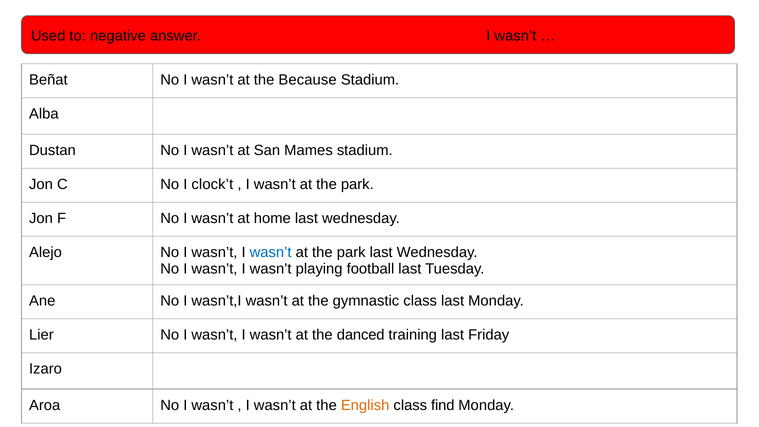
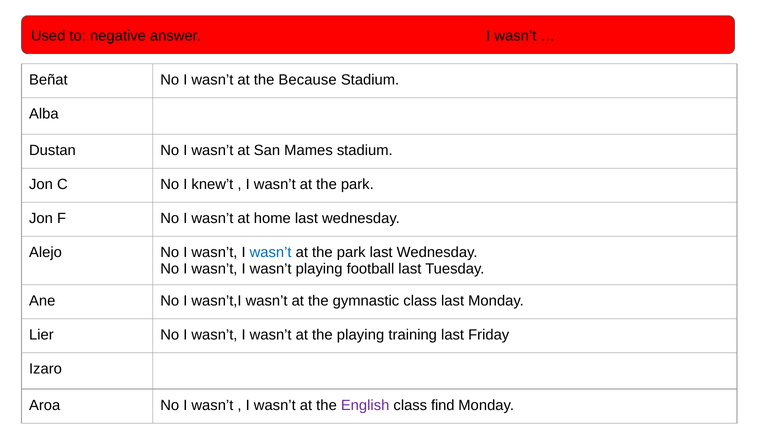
clock’t: clock’t -> knew’t
the danced: danced -> playing
English colour: orange -> purple
